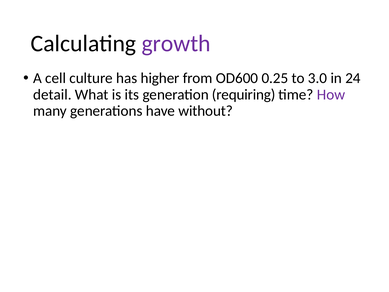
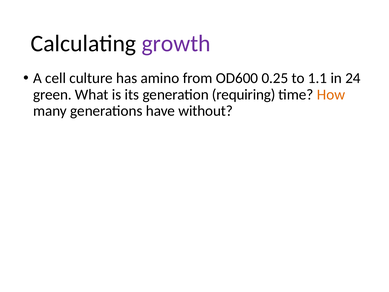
higher: higher -> amino
3.0: 3.0 -> 1.1
detail: detail -> green
How colour: purple -> orange
